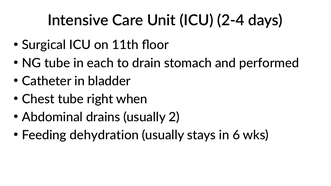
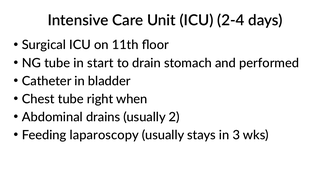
each: each -> start
dehydration: dehydration -> laparoscopy
6: 6 -> 3
